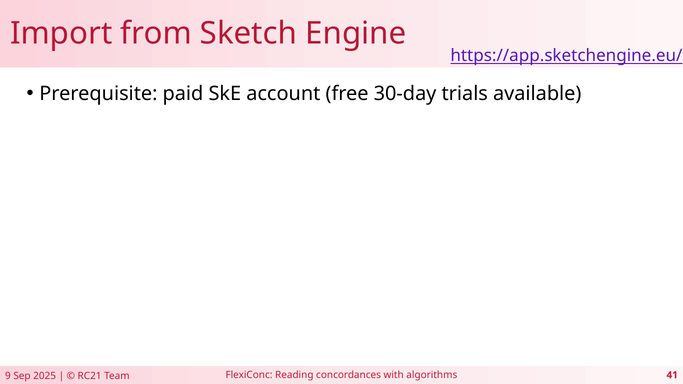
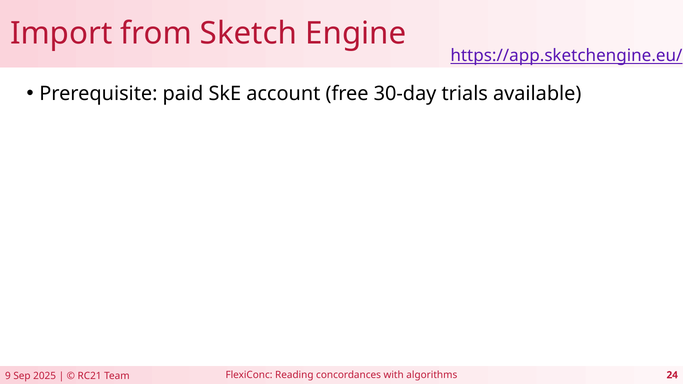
41: 41 -> 24
